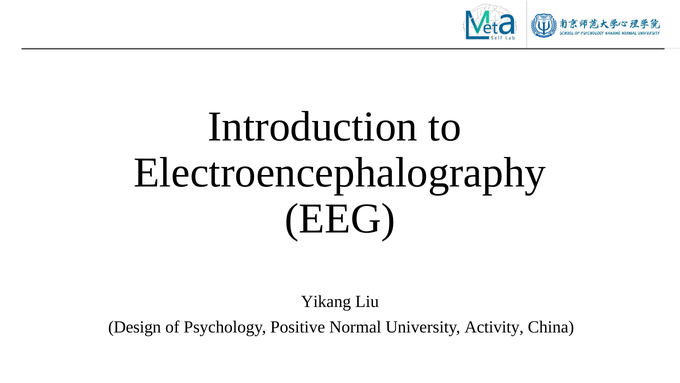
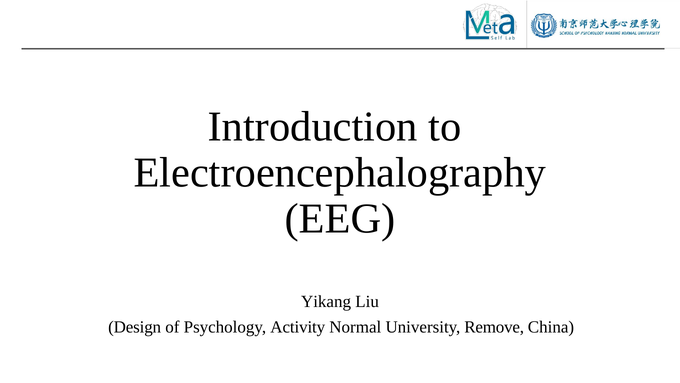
Positive: Positive -> Activity
Activity: Activity -> Remove
